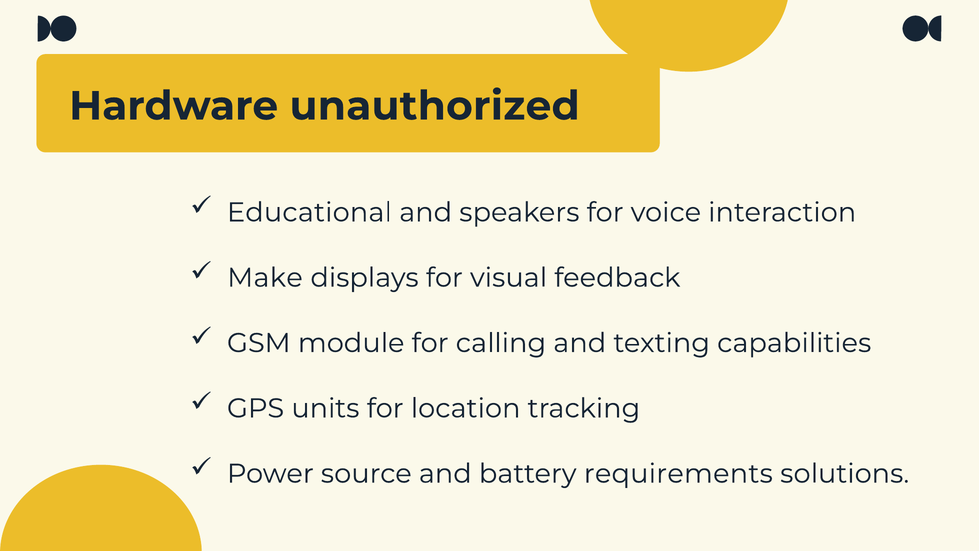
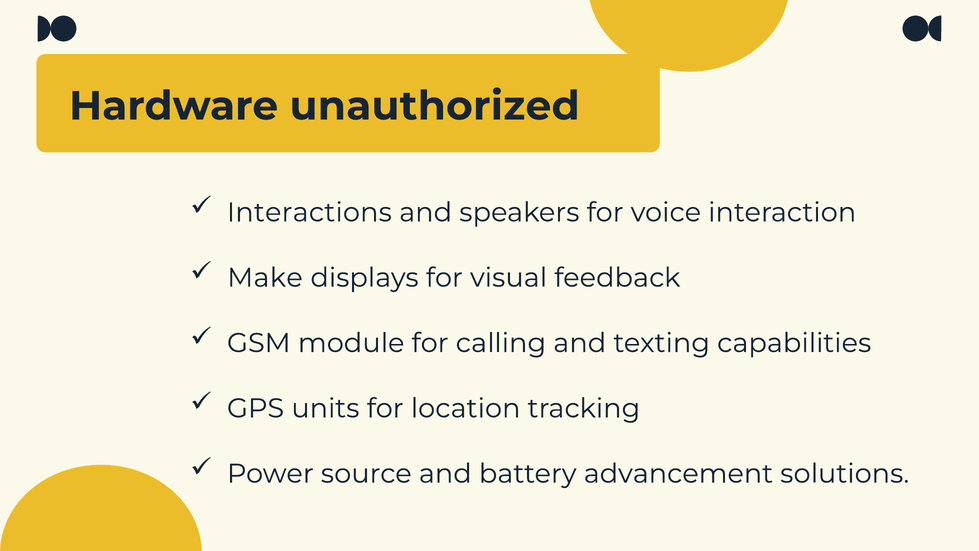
Educational: Educational -> Interactions
requirements: requirements -> advancement
